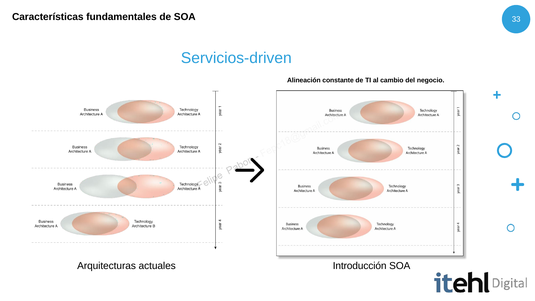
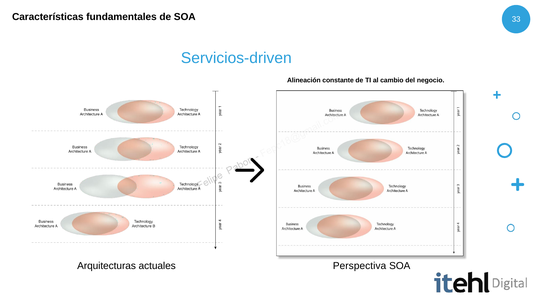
Introducción: Introducción -> Perspectiva
